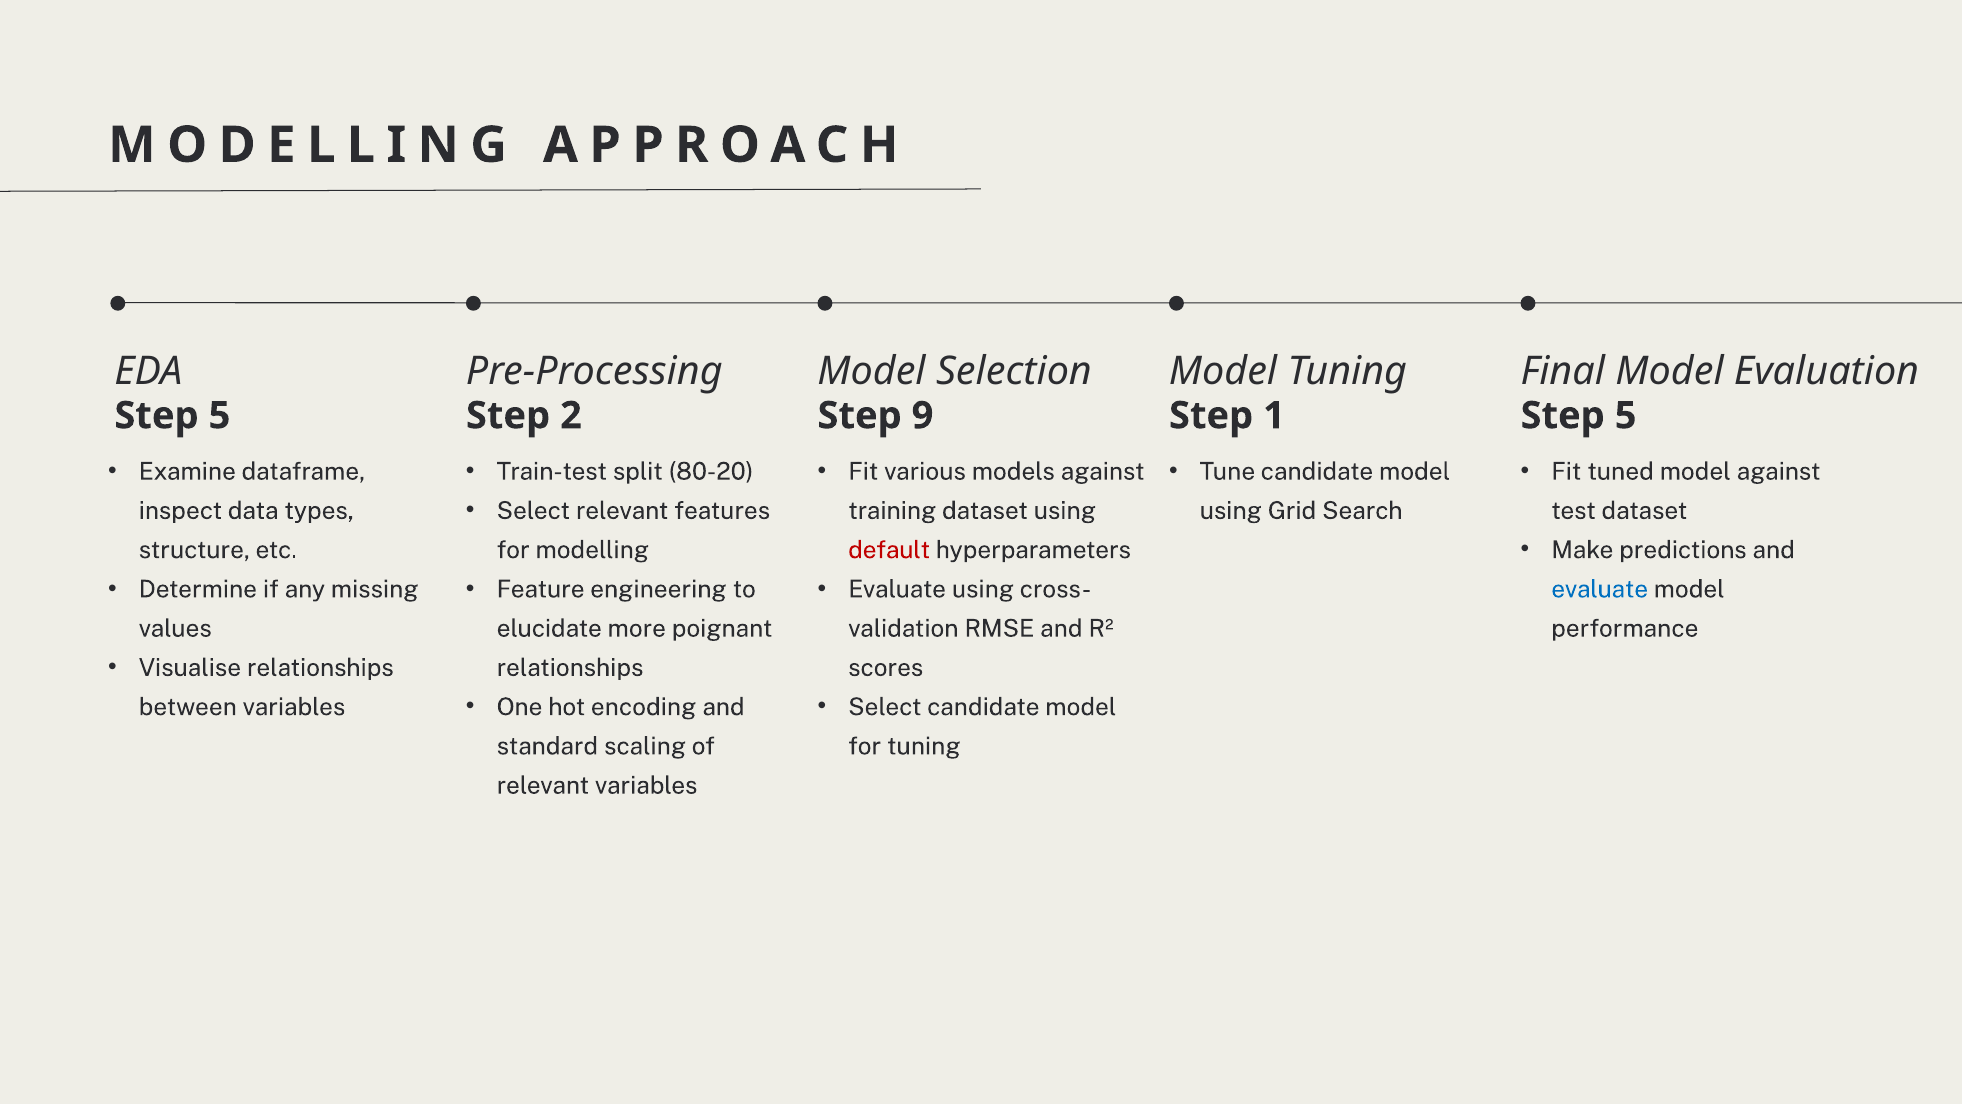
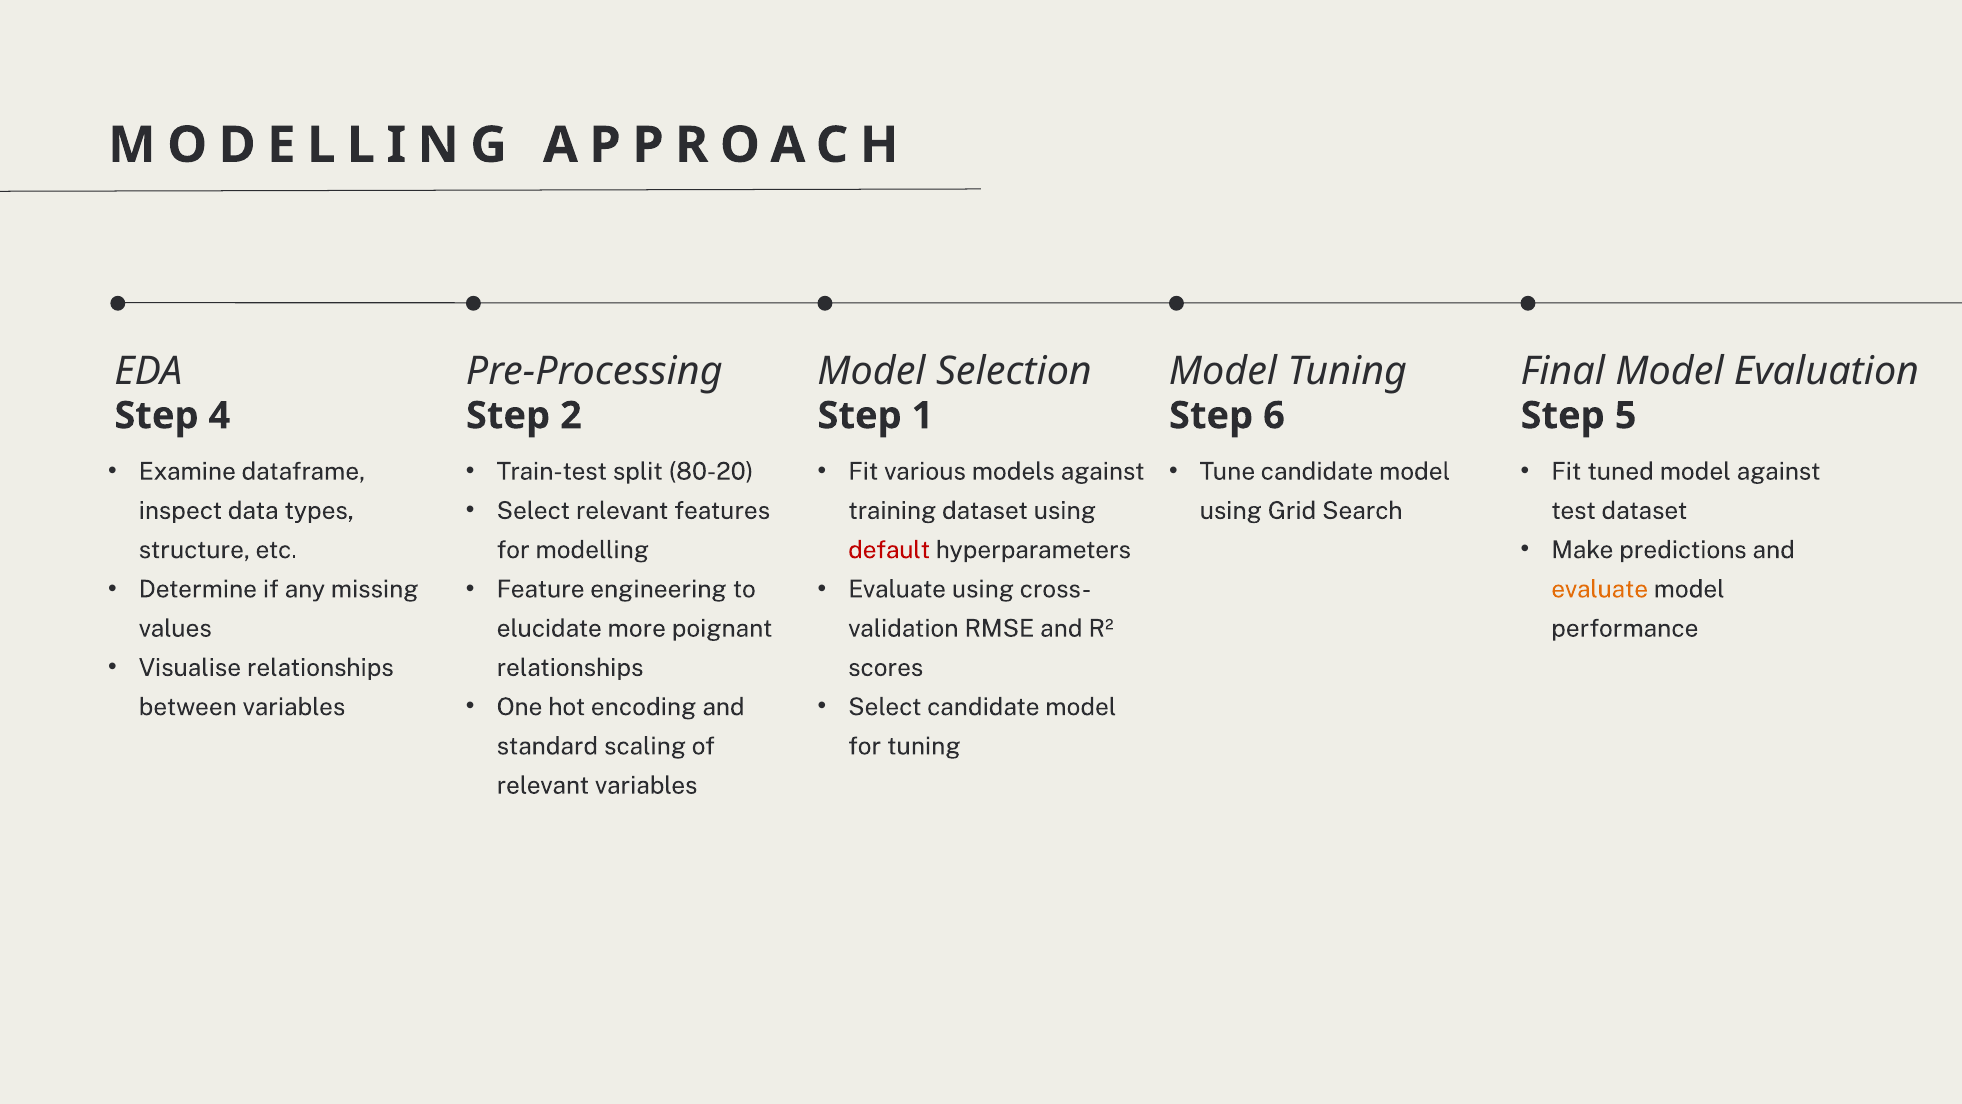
5 at (219, 416): 5 -> 4
9: 9 -> 1
1: 1 -> 6
evaluate at (1600, 589) colour: blue -> orange
